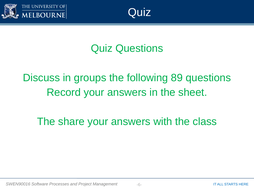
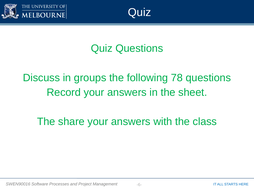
89: 89 -> 78
